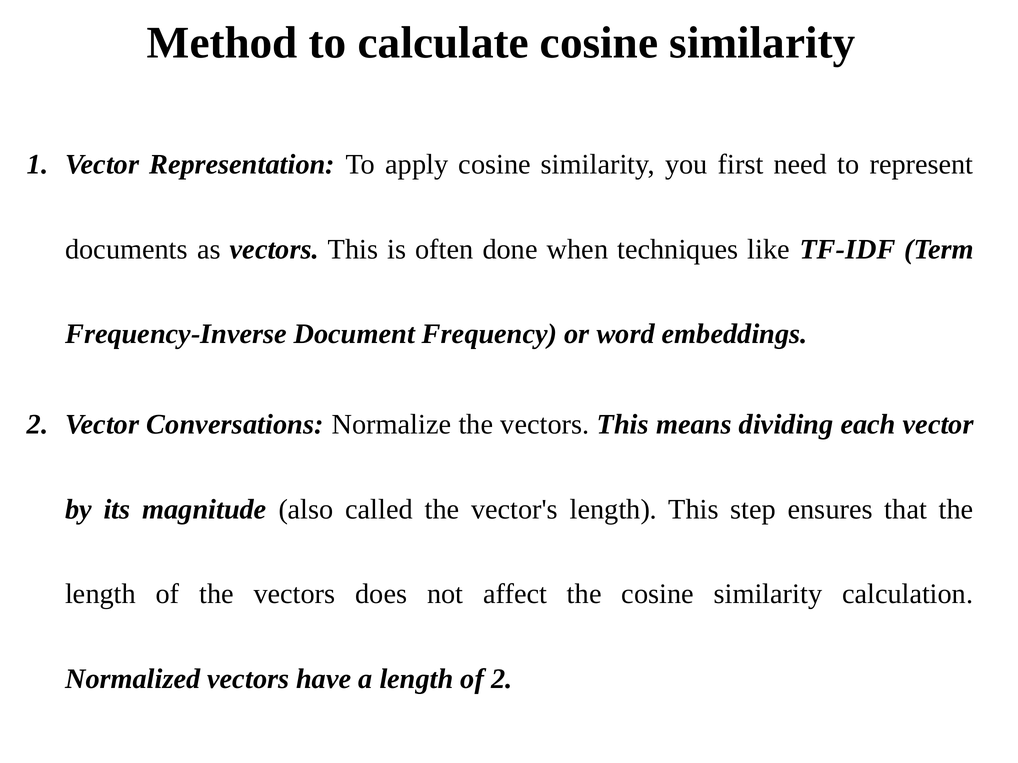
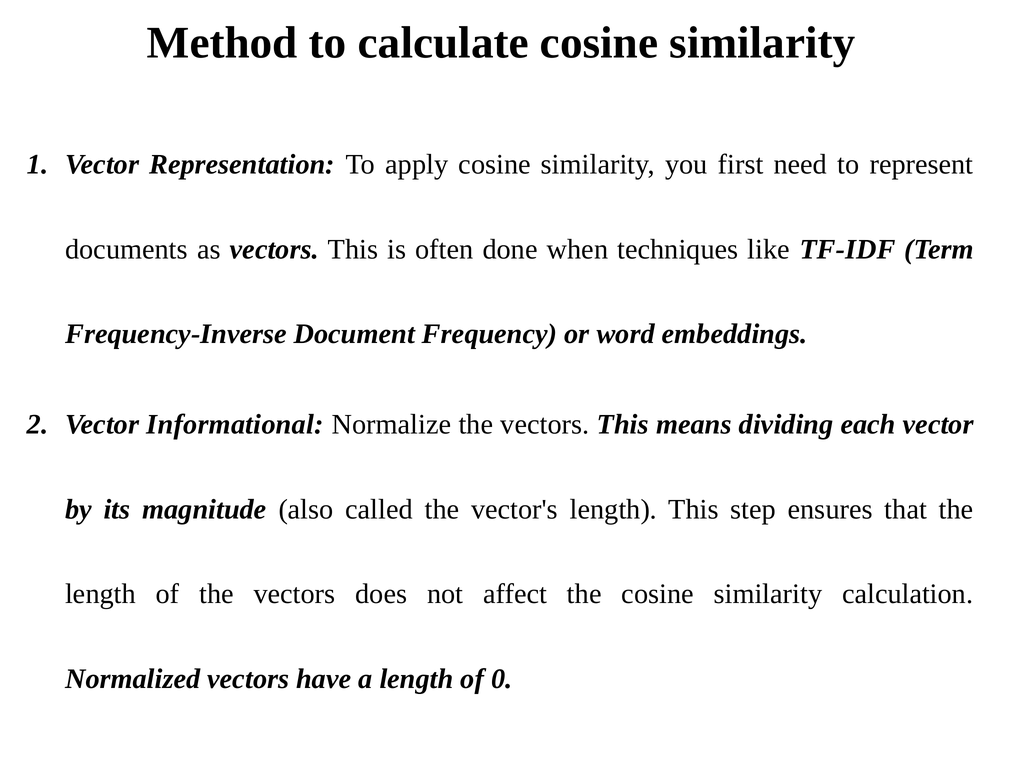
Conversations: Conversations -> Informational
of 2: 2 -> 0
